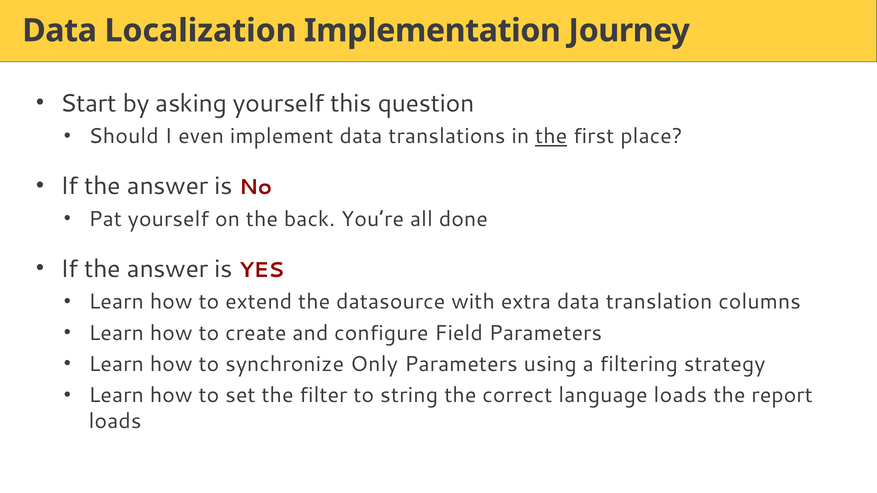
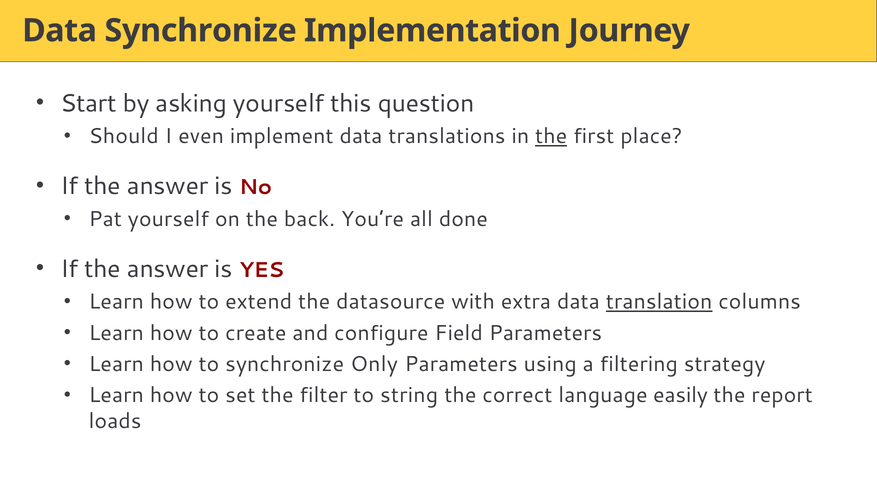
Data Localization: Localization -> Synchronize
translation underline: none -> present
language loads: loads -> easily
